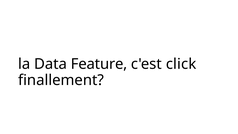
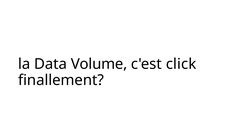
Feature: Feature -> Volume
